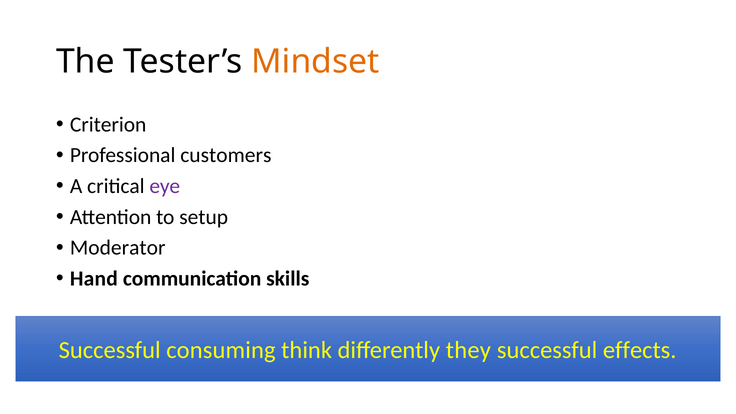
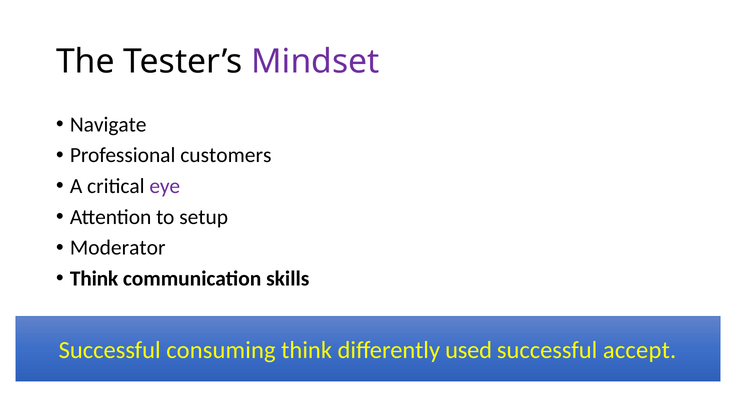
Mindset colour: orange -> purple
Criterion: Criterion -> Navigate
Hand at (94, 279): Hand -> Think
they: they -> used
effects: effects -> accept
